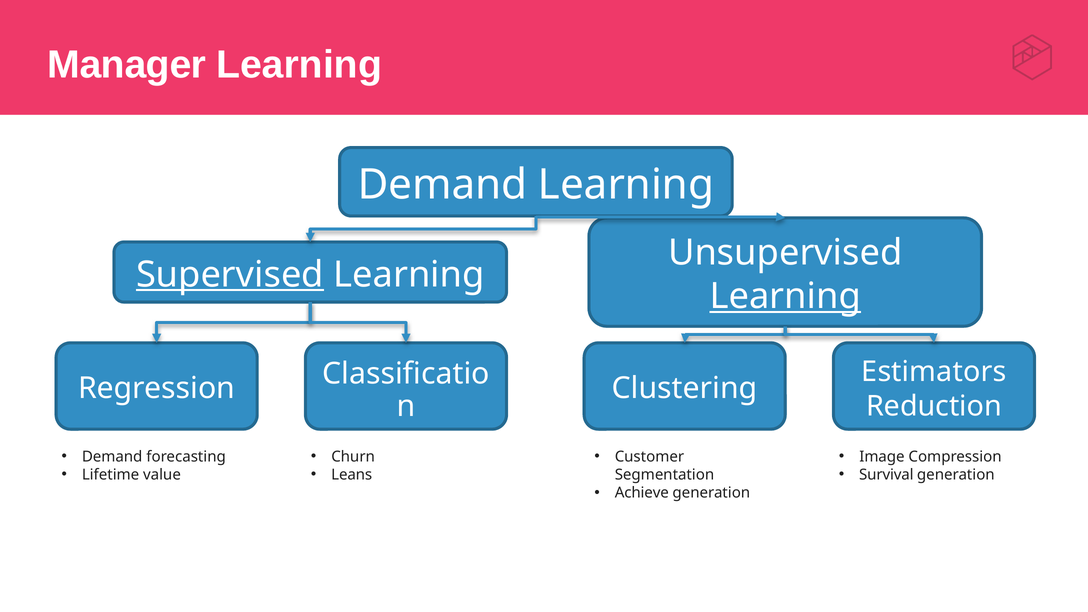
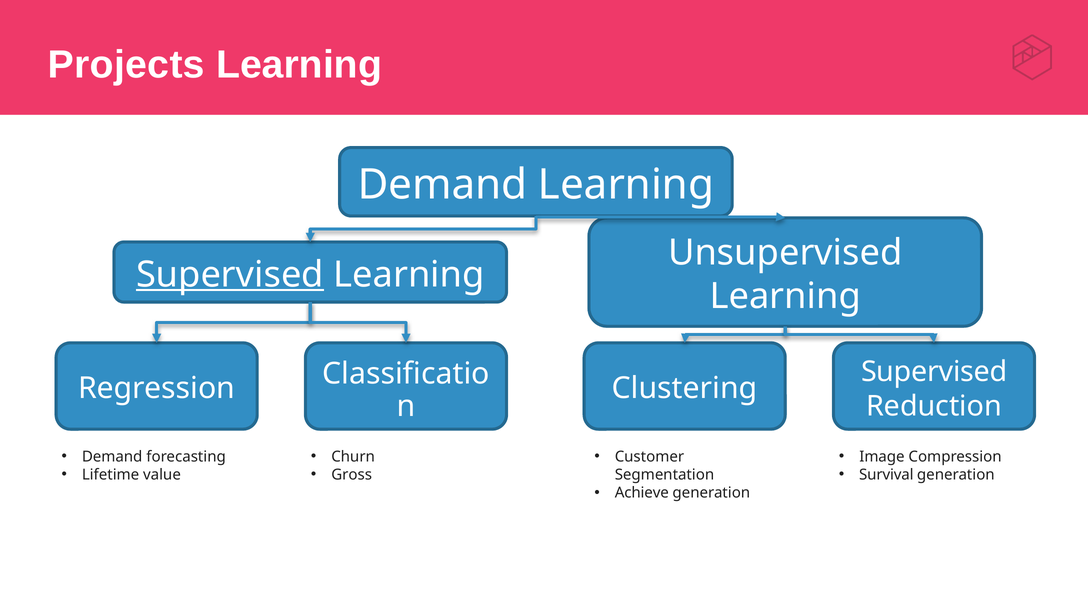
Manager: Manager -> Projects
Learning at (785, 296) underline: present -> none
Estimators at (934, 372): Estimators -> Supervised
Leans: Leans -> Gross
